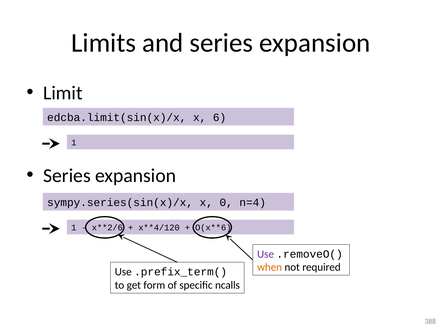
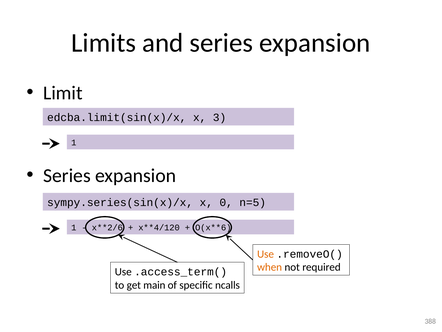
6: 6 -> 3
n=4: n=4 -> n=5
Use at (266, 254) colour: purple -> orange
.prefix_term(: .prefix_term( -> .access_term(
form: form -> main
